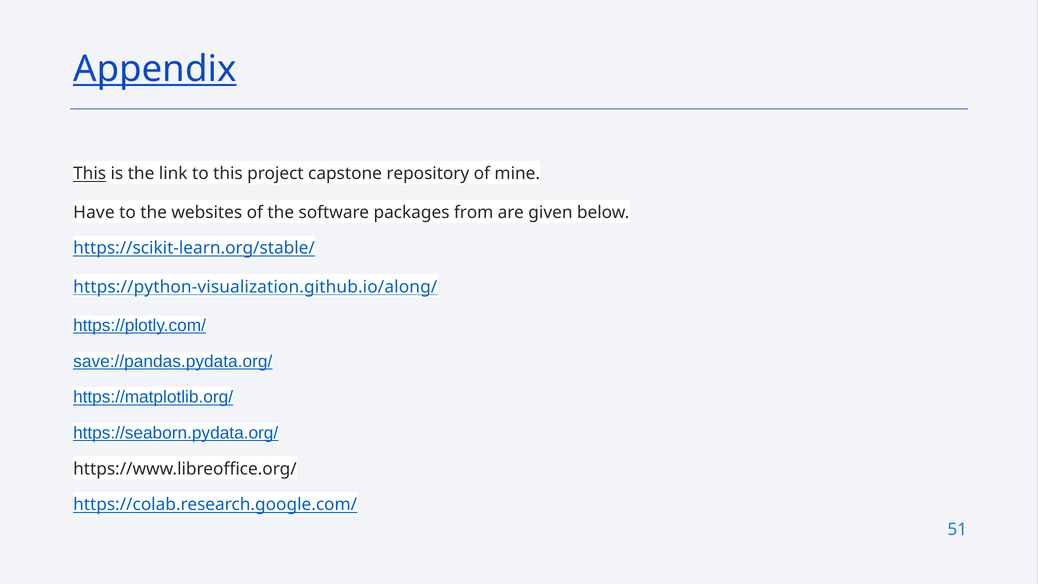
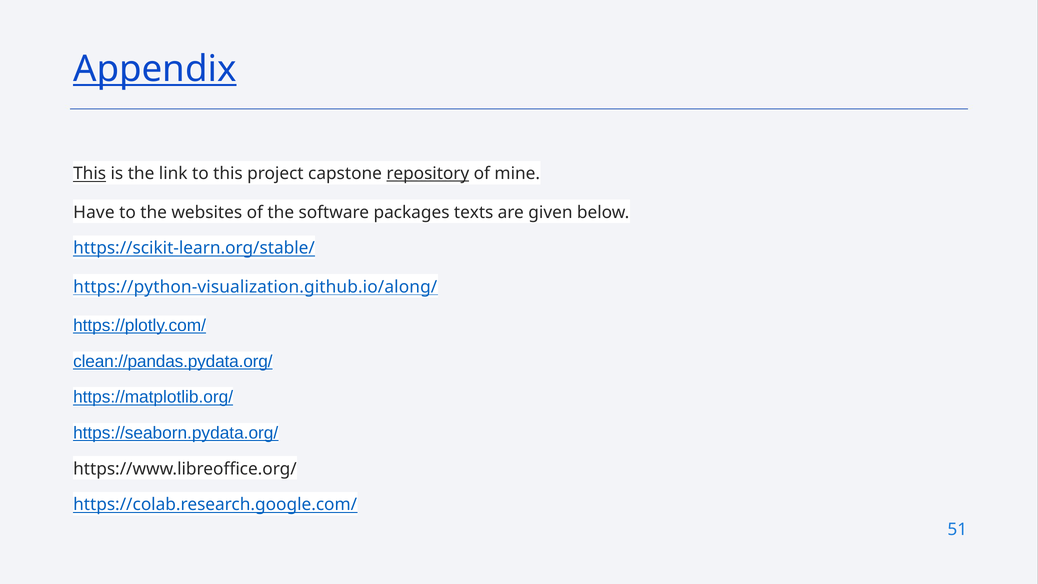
repository underline: none -> present
from: from -> texts
save://pandas.pydata.org/: save://pandas.pydata.org/ -> clean://pandas.pydata.org/
